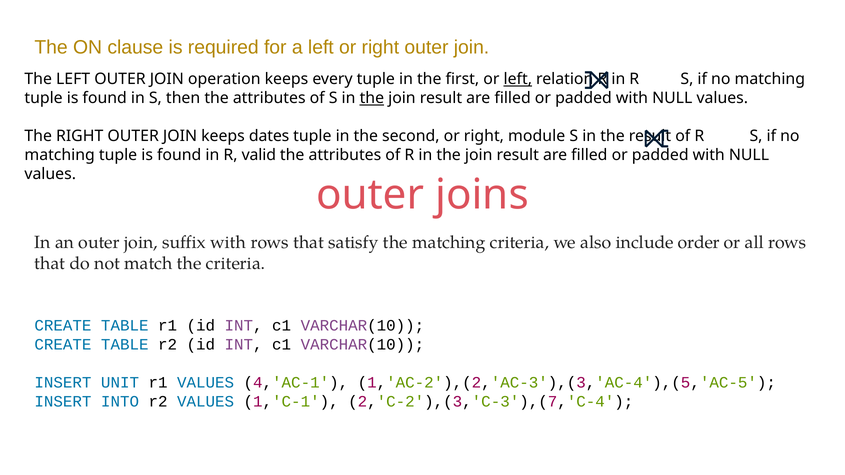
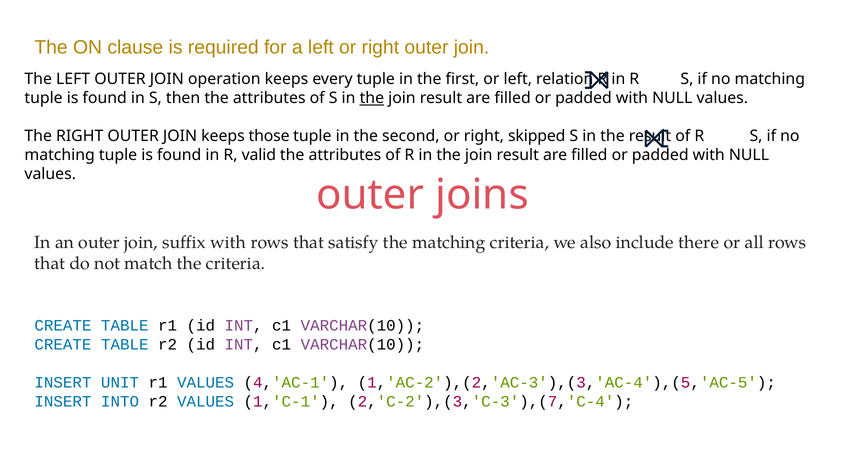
left at (518, 79) underline: present -> none
dates: dates -> those
module: module -> skipped
order: order -> there
